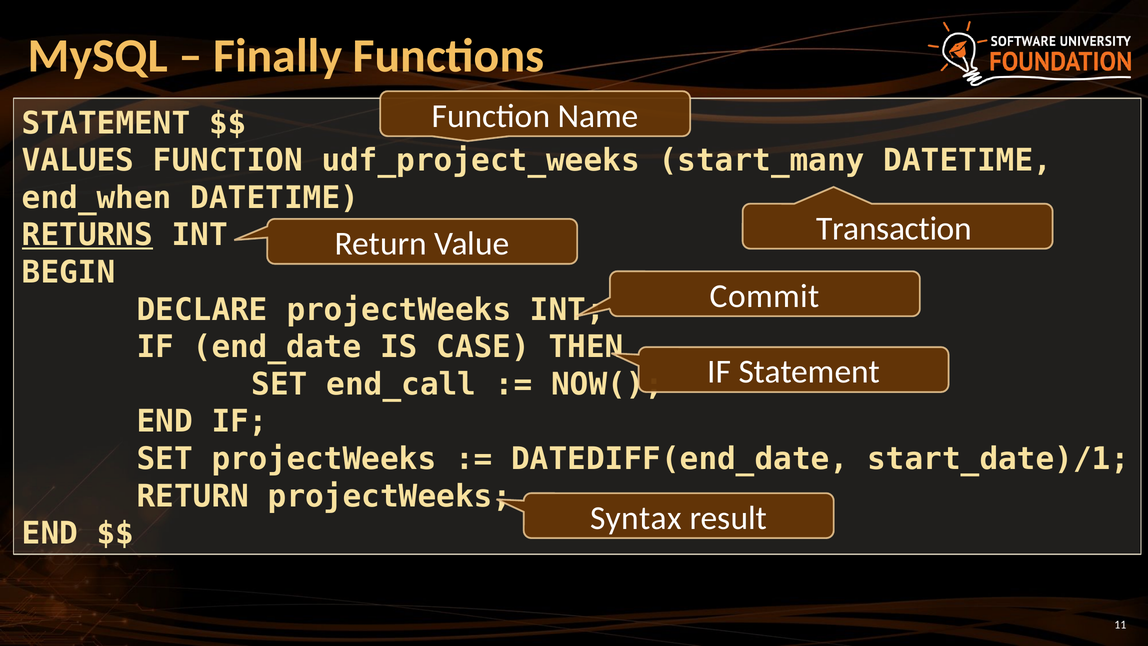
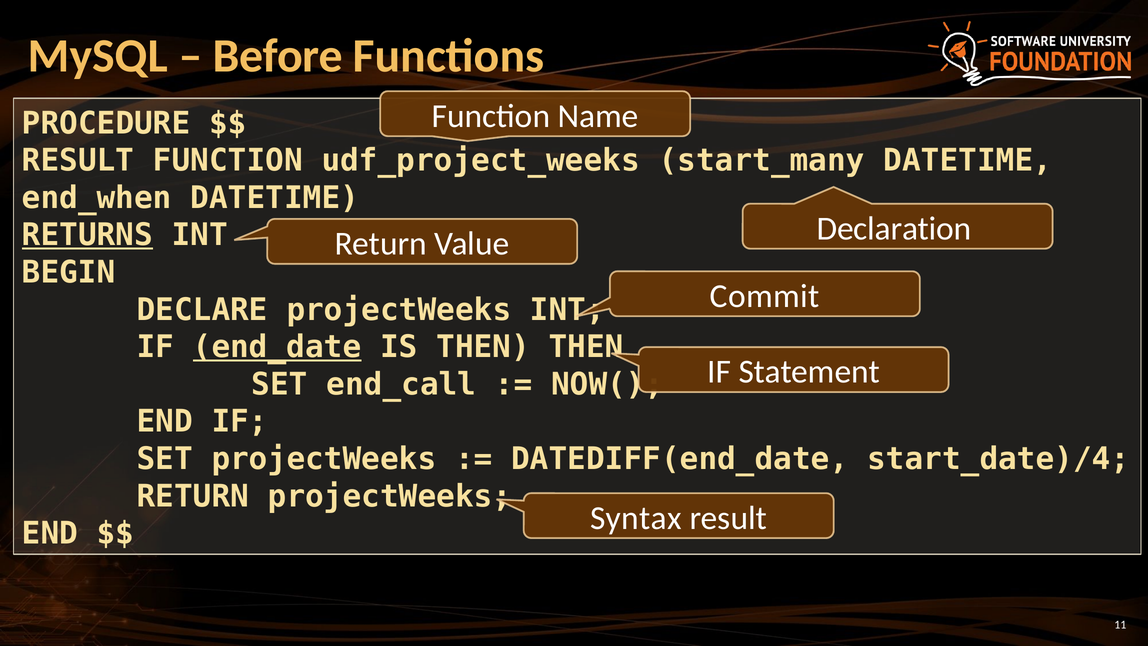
Finally: Finally -> Before
STATEMENT at (106, 123): STATEMENT -> PROCEDURE
VALUES at (78, 161): VALUES -> RESULT
Transaction: Transaction -> Declaration
end_date underline: none -> present
IS CASE: CASE -> THEN
start_date)/1: start_date)/1 -> start_date)/4
